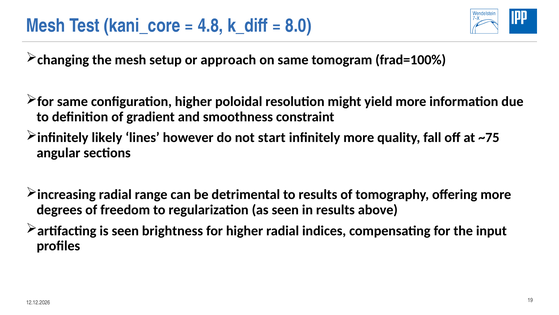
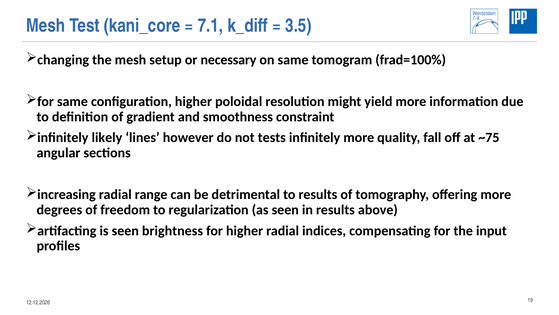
4.8: 4.8 -> 7.1
8.0: 8.0 -> 3.5
approach: approach -> necessary
start: start -> tests
